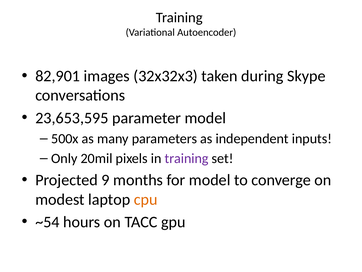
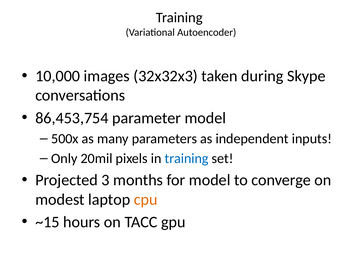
82,901: 82,901 -> 10,000
23,653,595: 23,653,595 -> 86,453,754
training at (187, 158) colour: purple -> blue
9: 9 -> 3
~54: ~54 -> ~15
